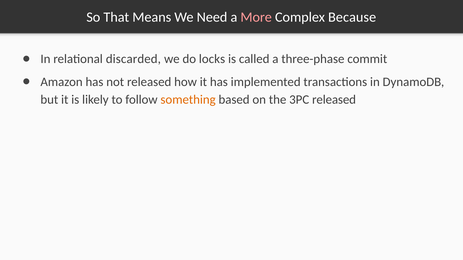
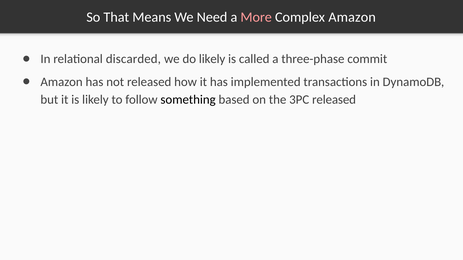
Complex Because: Because -> Amazon
do locks: locks -> likely
something colour: orange -> black
